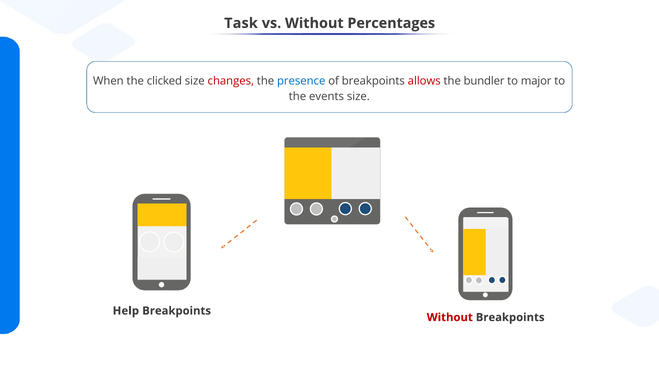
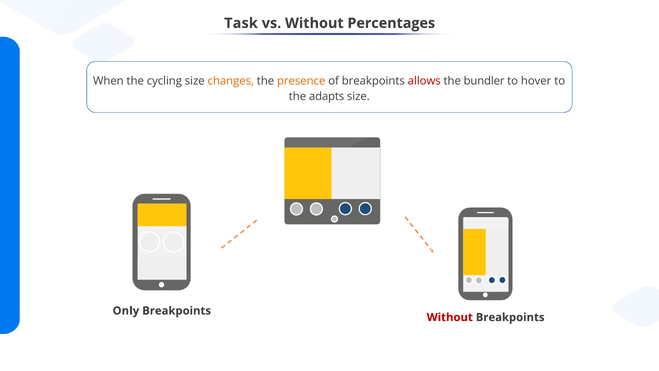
clicked: clicked -> cycling
changes colour: red -> orange
presence colour: blue -> orange
major: major -> hover
events: events -> adapts
Help: Help -> Only
